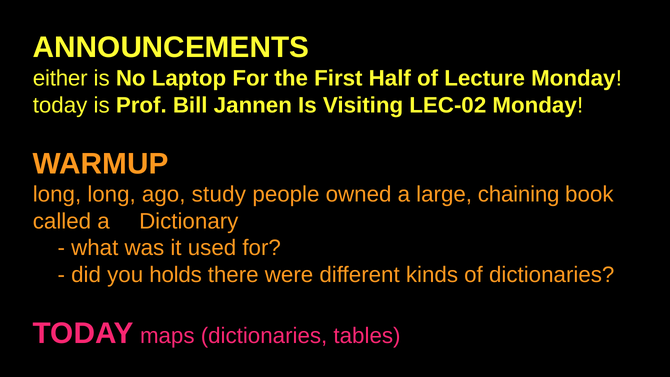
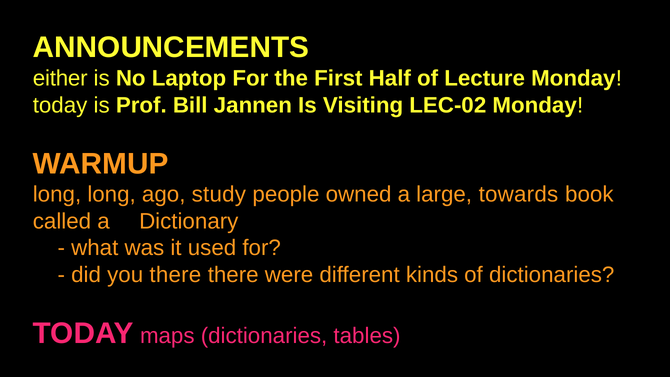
chaining: chaining -> towards
you holds: holds -> there
